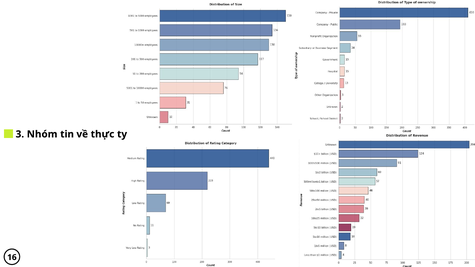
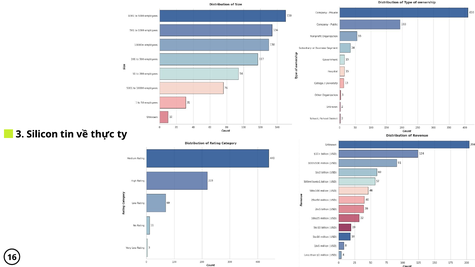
Nhóm: Nhóm -> Silicon
